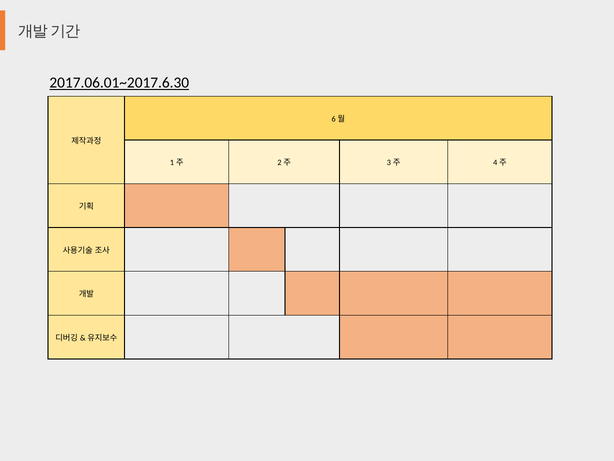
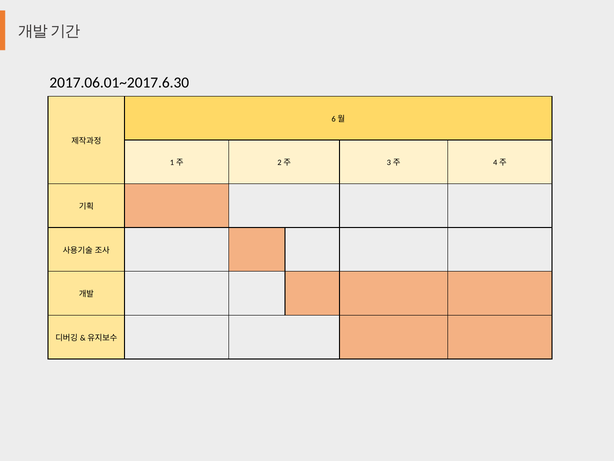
2017.06.01~2017.6.30 underline: present -> none
